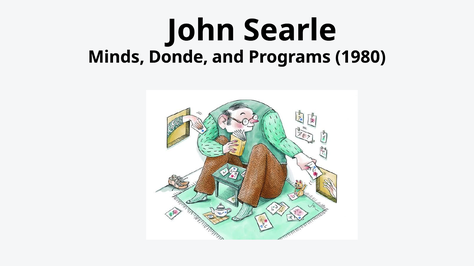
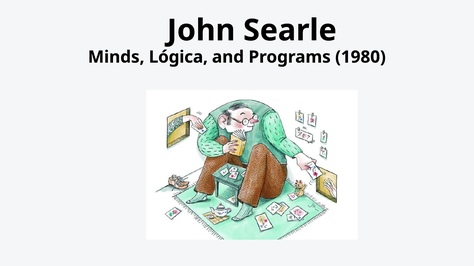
Donde: Donde -> Lógica
